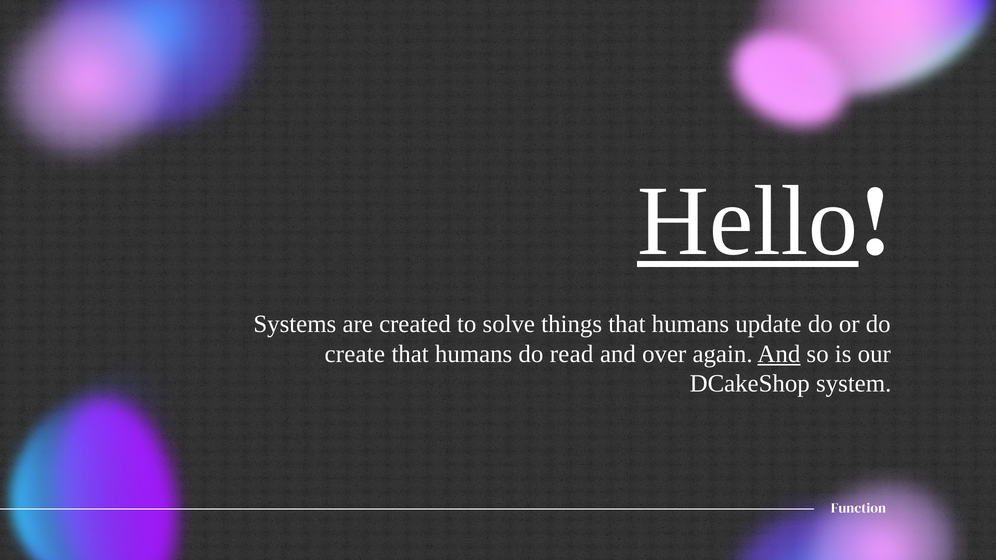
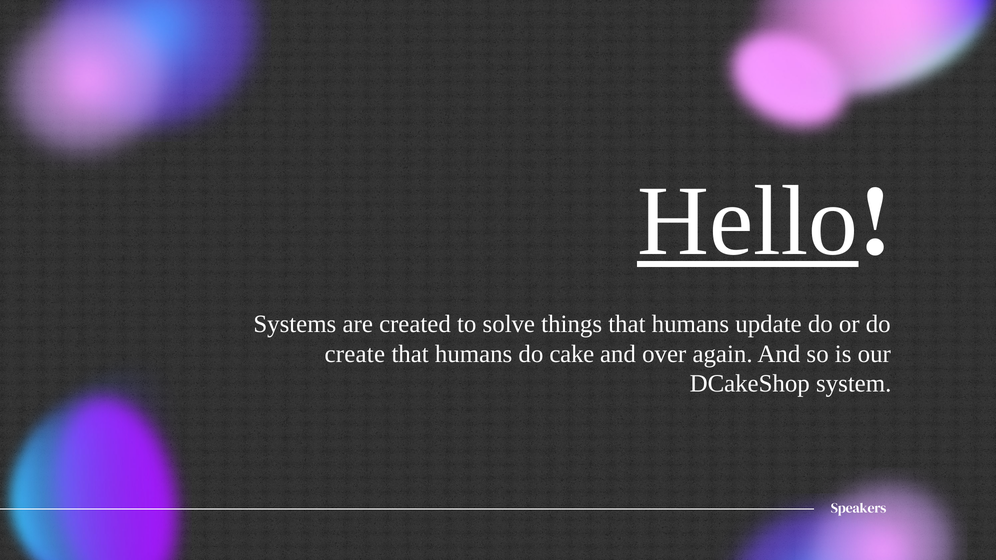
read: read -> cake
And at (779, 354) underline: present -> none
Function: Function -> Speakers
